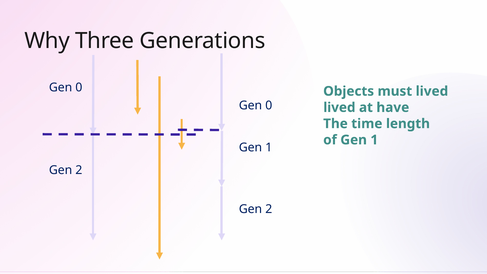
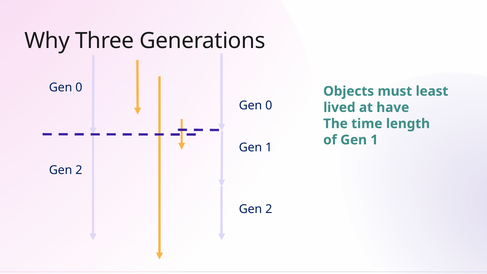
must lived: lived -> least
